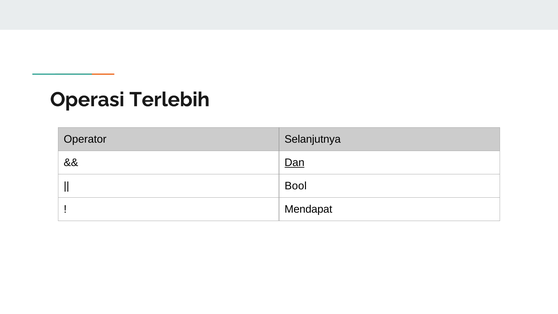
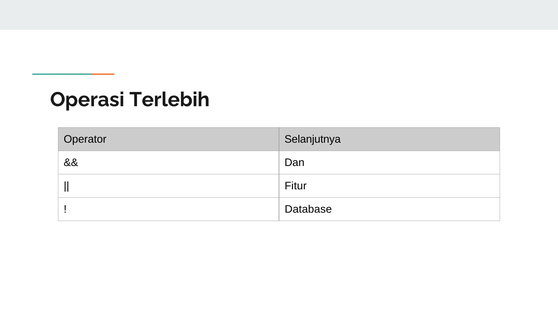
Dan underline: present -> none
Bool: Bool -> Fitur
Mendapat: Mendapat -> Database
